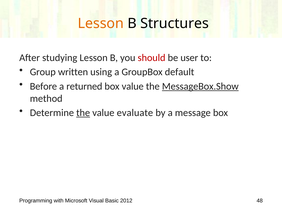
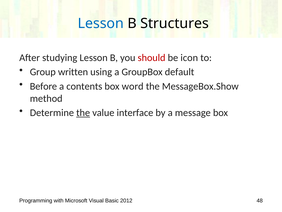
Lesson at (101, 23) colour: orange -> blue
user: user -> icon
returned: returned -> contents
box value: value -> word
MessageBox.Show underline: present -> none
evaluate: evaluate -> interface
